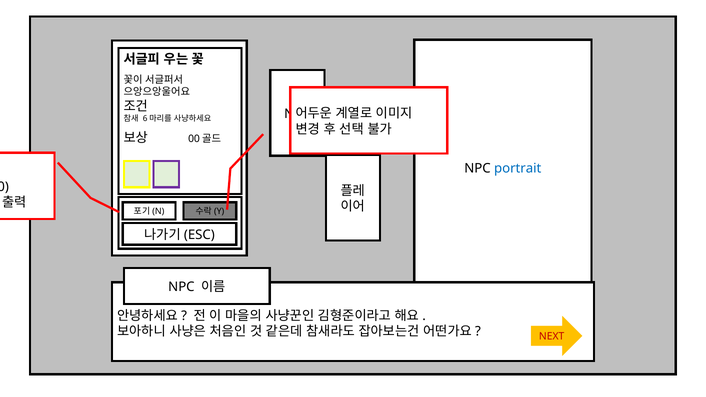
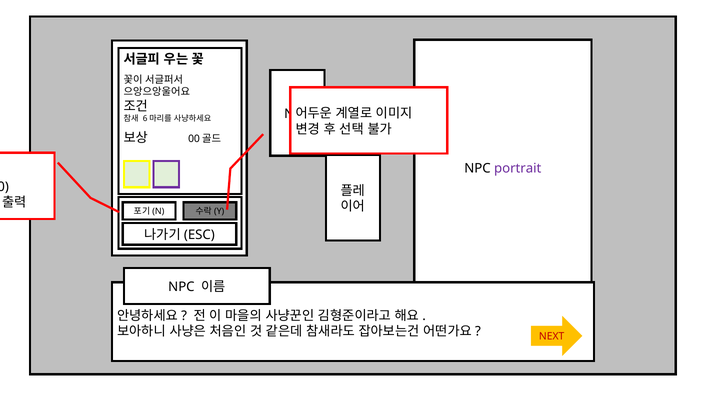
portrait colour: blue -> purple
